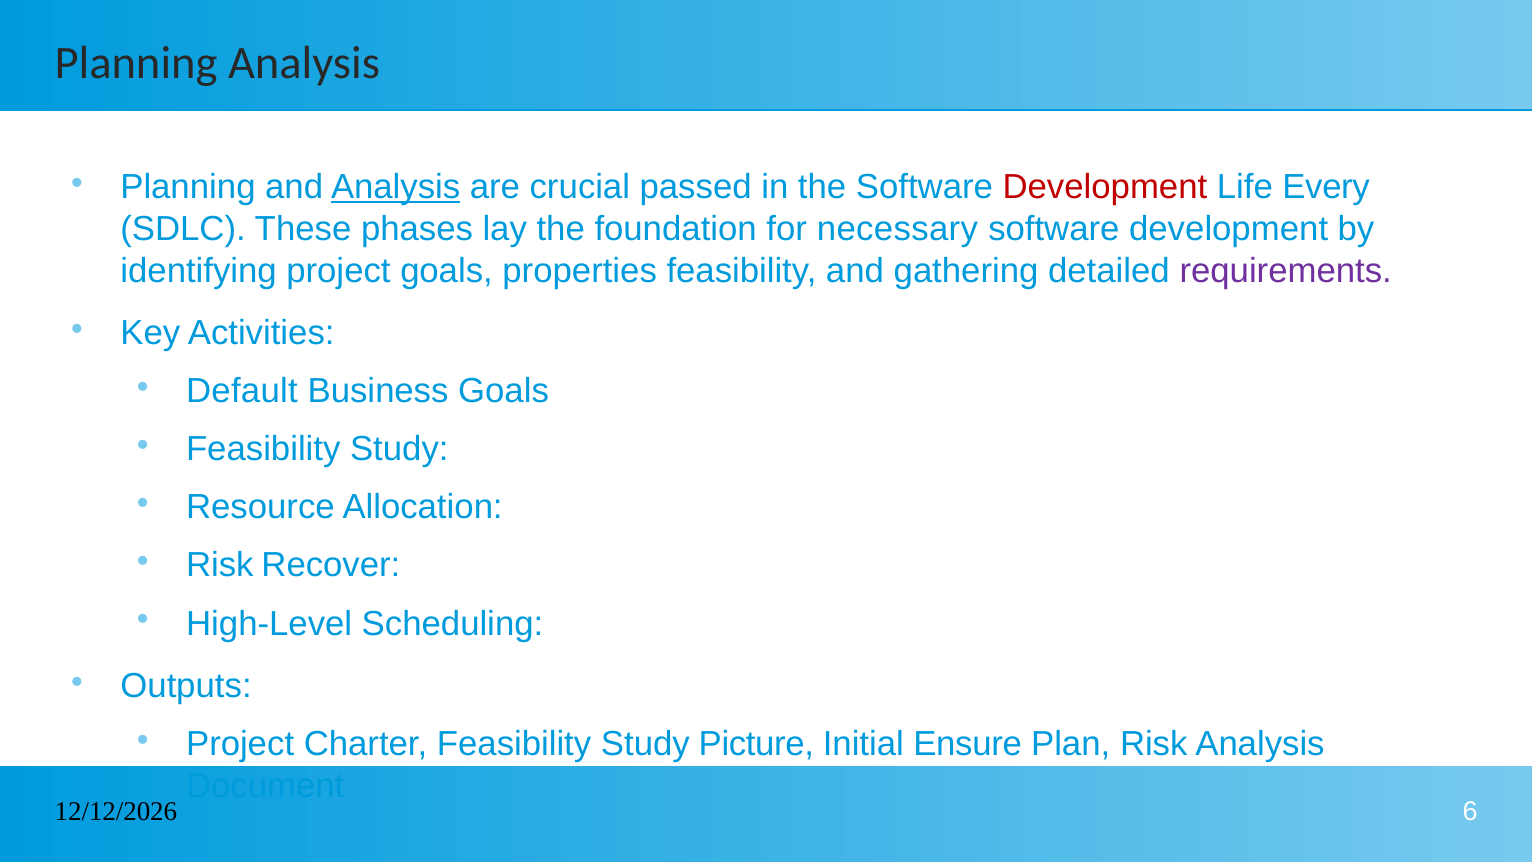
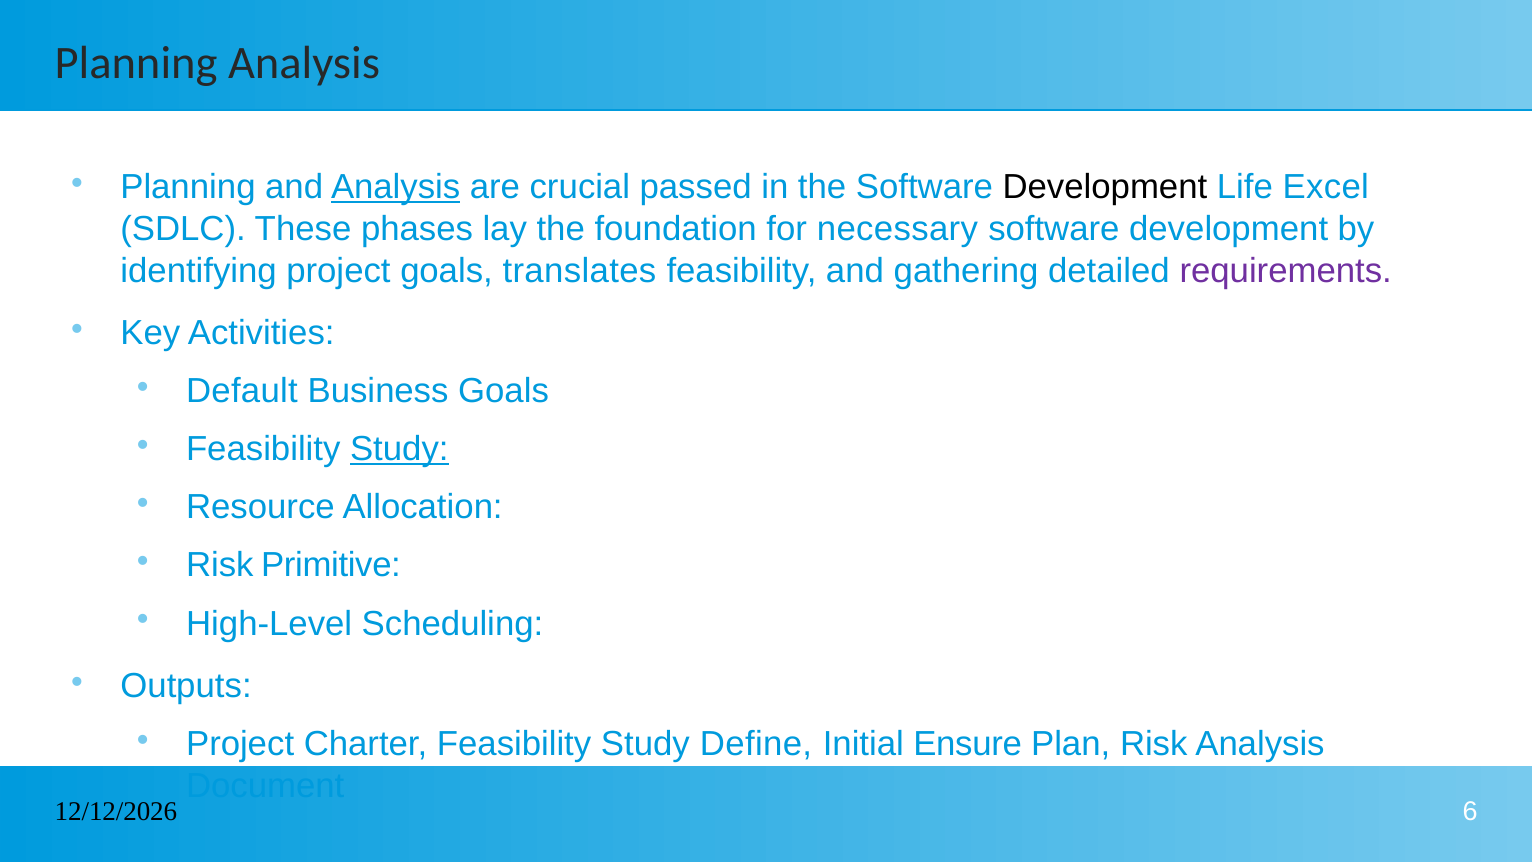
Development at (1105, 188) colour: red -> black
Every: Every -> Excel
properties: properties -> translates
Study at (399, 449) underline: none -> present
Recover: Recover -> Primitive
Picture: Picture -> Define
